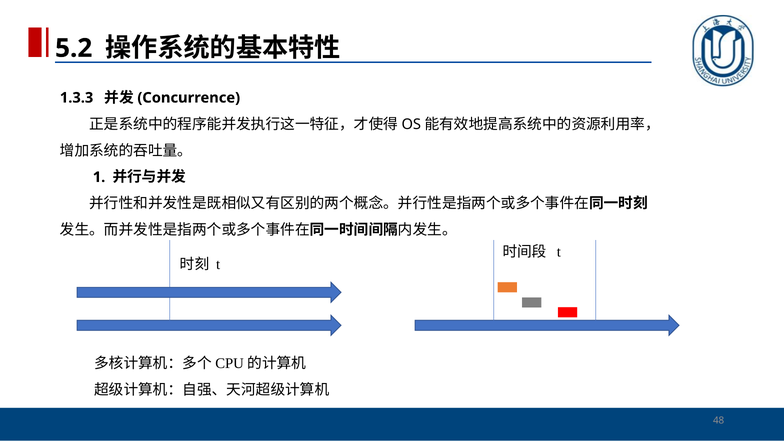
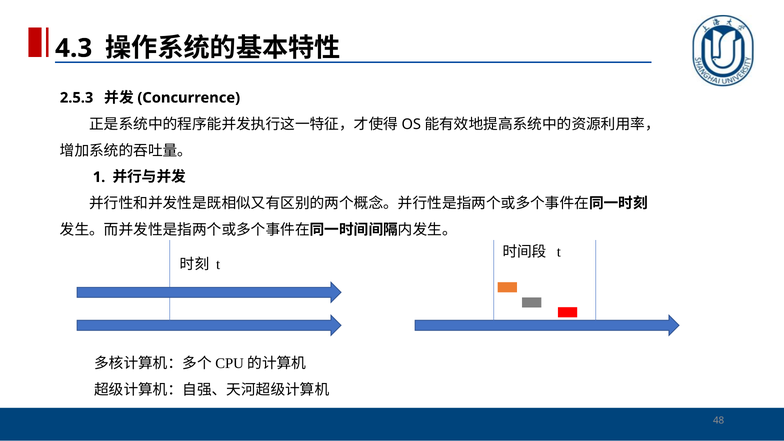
5.2: 5.2 -> 4.3
1.3.3: 1.3.3 -> 2.5.3
